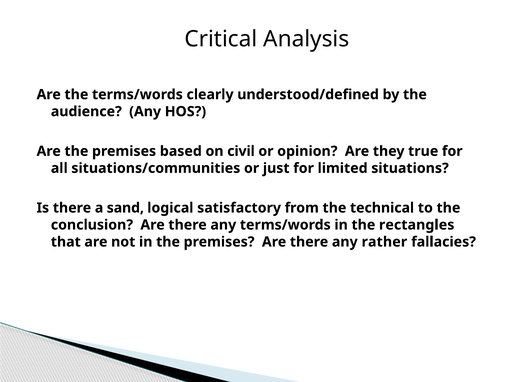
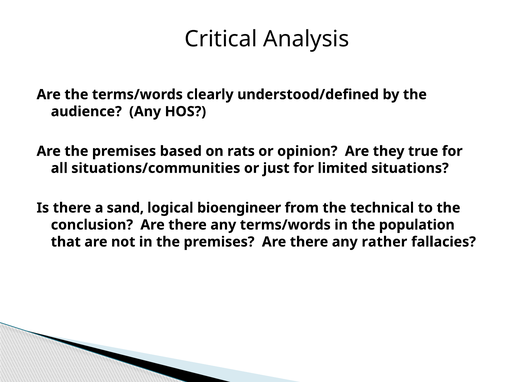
civil: civil -> rats
satisfactory: satisfactory -> bioengineer
rectangles: rectangles -> population
